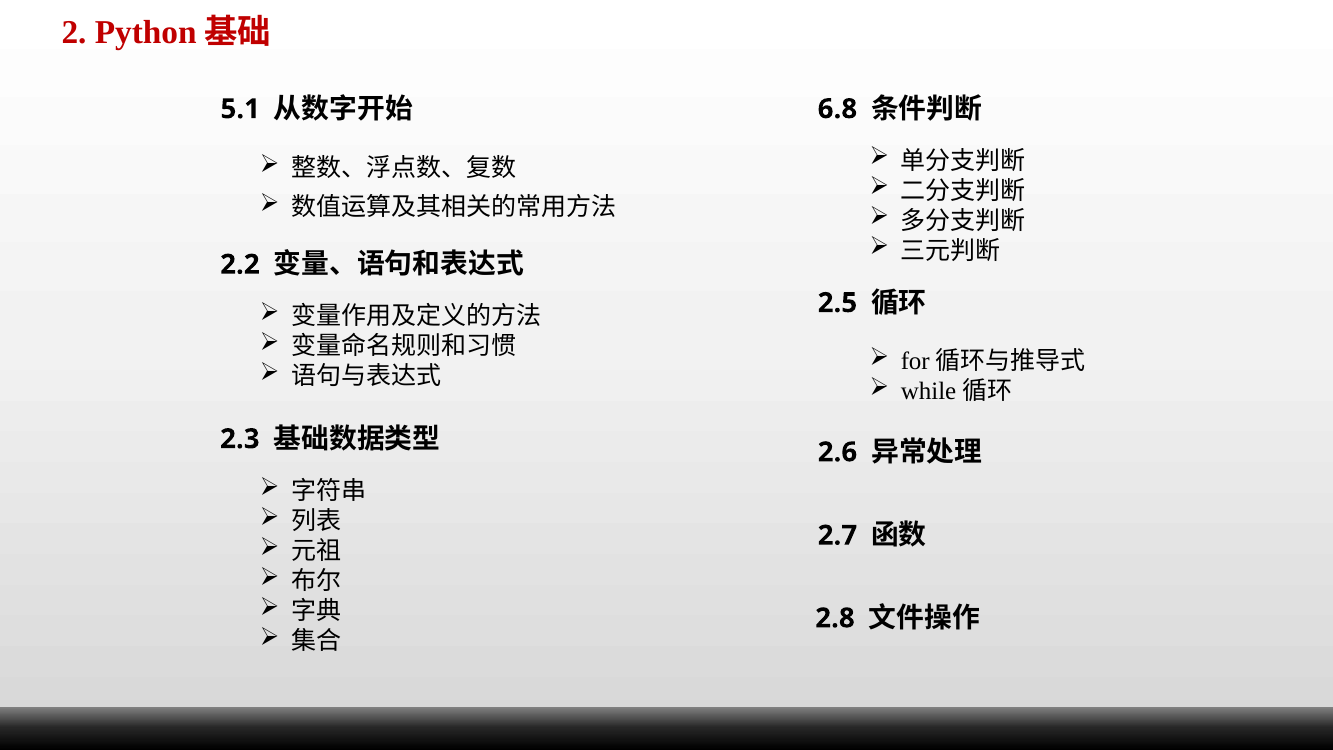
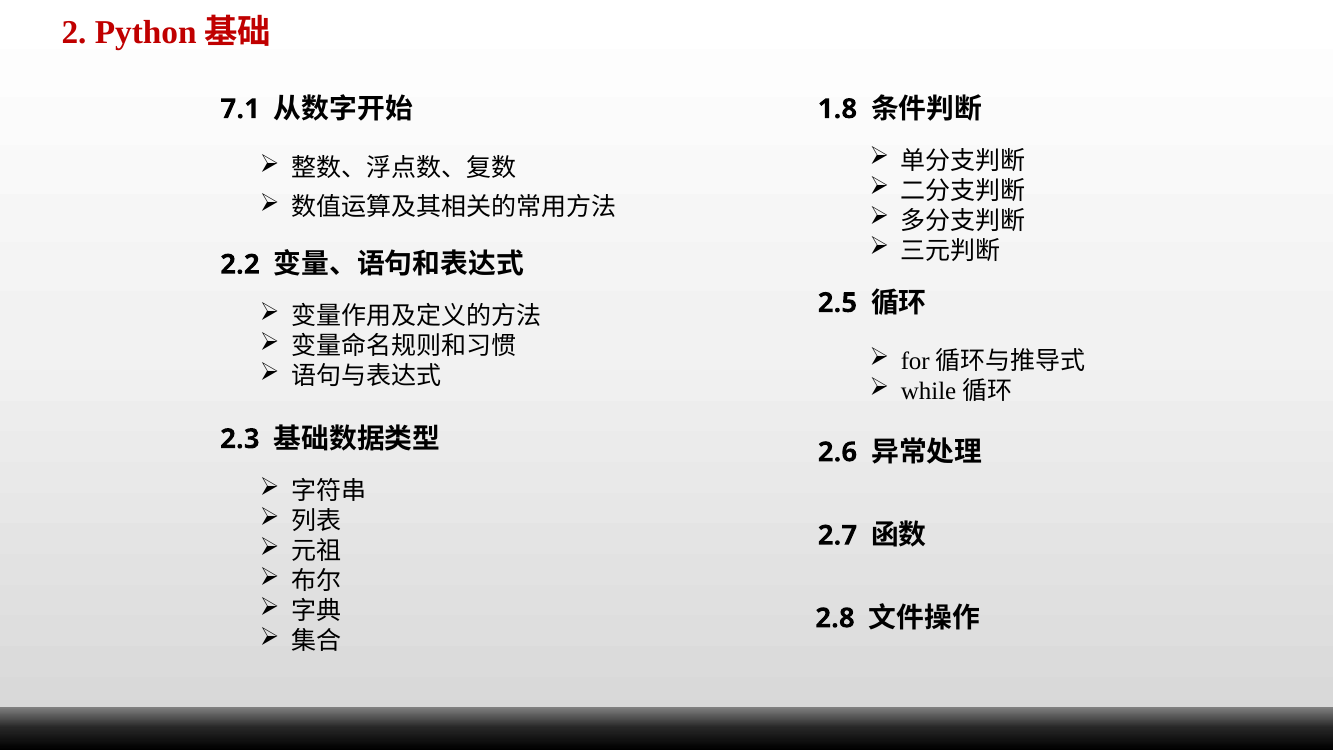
5.1: 5.1 -> 7.1
6.8: 6.8 -> 1.8
